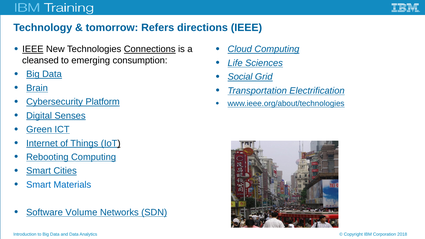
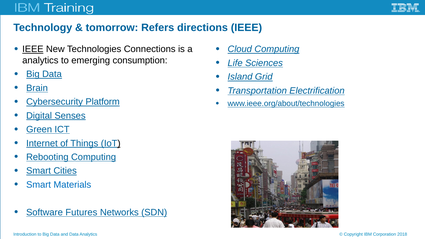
Connections underline: present -> none
cleansed at (40, 60): cleansed -> analytics
Social: Social -> Island
Volume: Volume -> Futures
